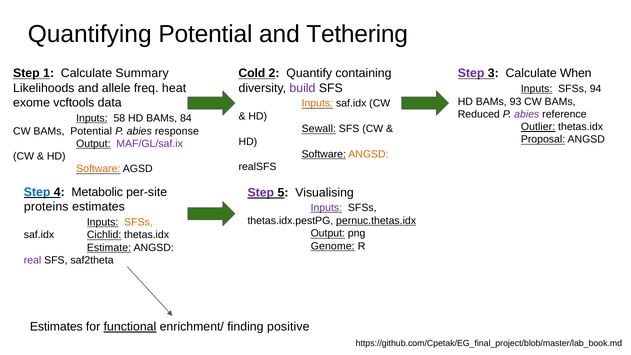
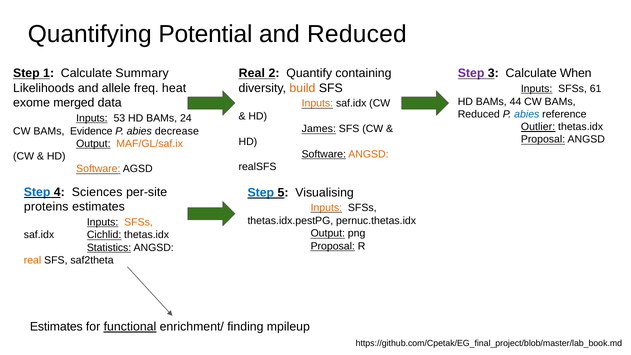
and Tethering: Tethering -> Reduced
Cold at (252, 73): Cold -> Real
build colour: purple -> orange
94: 94 -> 61
93: 93 -> 44
vcftools: vcftools -> merged
abies at (527, 114) colour: purple -> blue
58: 58 -> 53
84: 84 -> 24
Sewall: Sewall -> James
BAMs Potential: Potential -> Evidence
response: response -> decrease
MAF/GL/saf.ix colour: purple -> orange
Metabolic: Metabolic -> Sciences
Step at (261, 193) colour: purple -> blue
Inputs at (326, 208) colour: purple -> orange
pernuc.thetas.idx underline: present -> none
Genome at (333, 246): Genome -> Proposal
Estimate: Estimate -> Statistics
real at (33, 260) colour: purple -> orange
positive: positive -> mpileup
